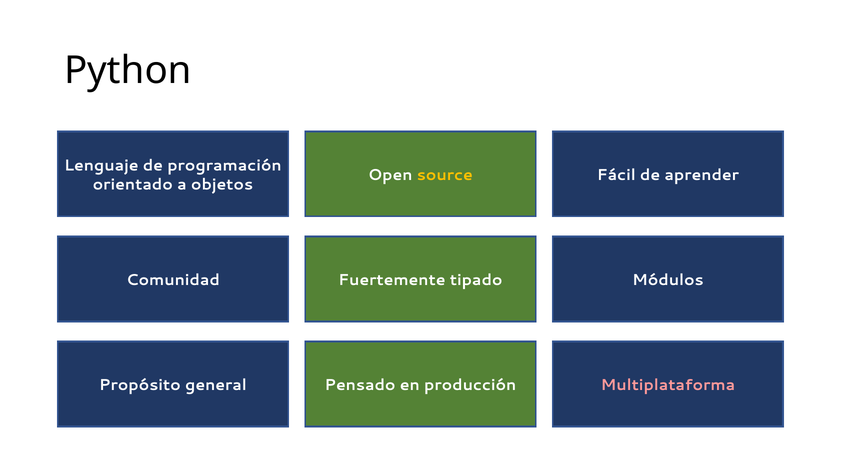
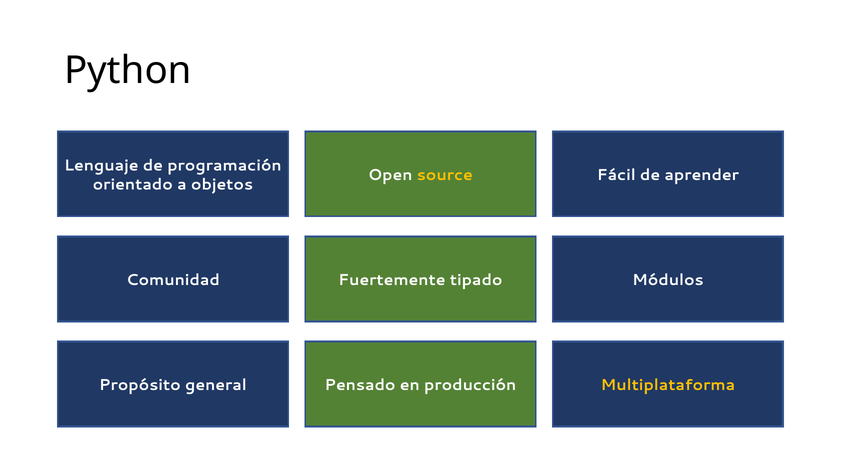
Multiplataforma colour: pink -> yellow
